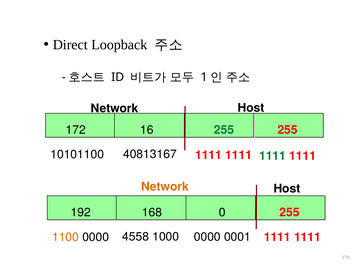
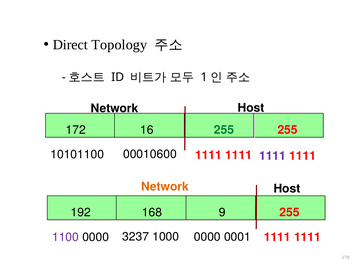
Loopback: Loopback -> Topology
40813167: 40813167 -> 00010600
1111 at (272, 156) colour: green -> purple
0: 0 -> 9
1100 colour: orange -> purple
4558: 4558 -> 3237
